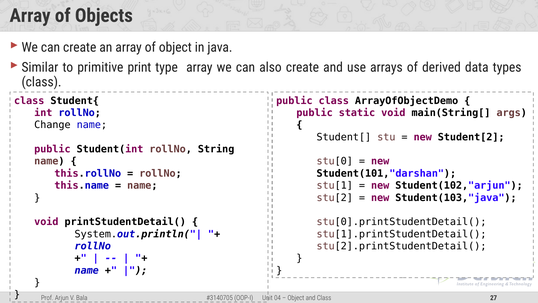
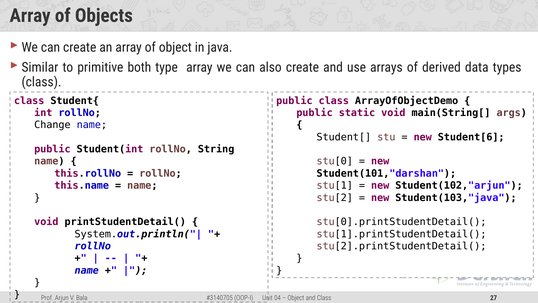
print: print -> both
Student[2: Student[2 -> Student[6
